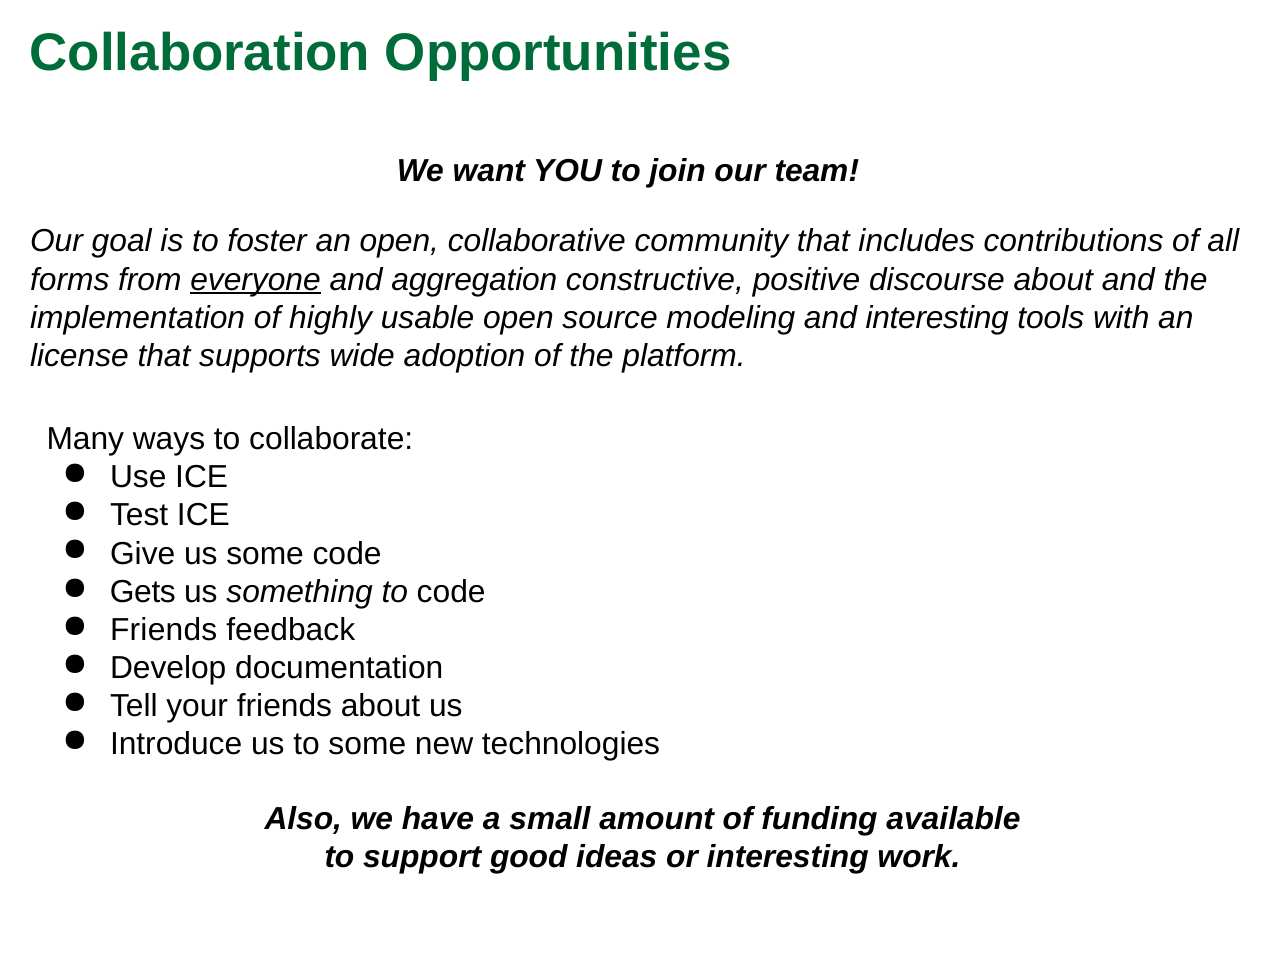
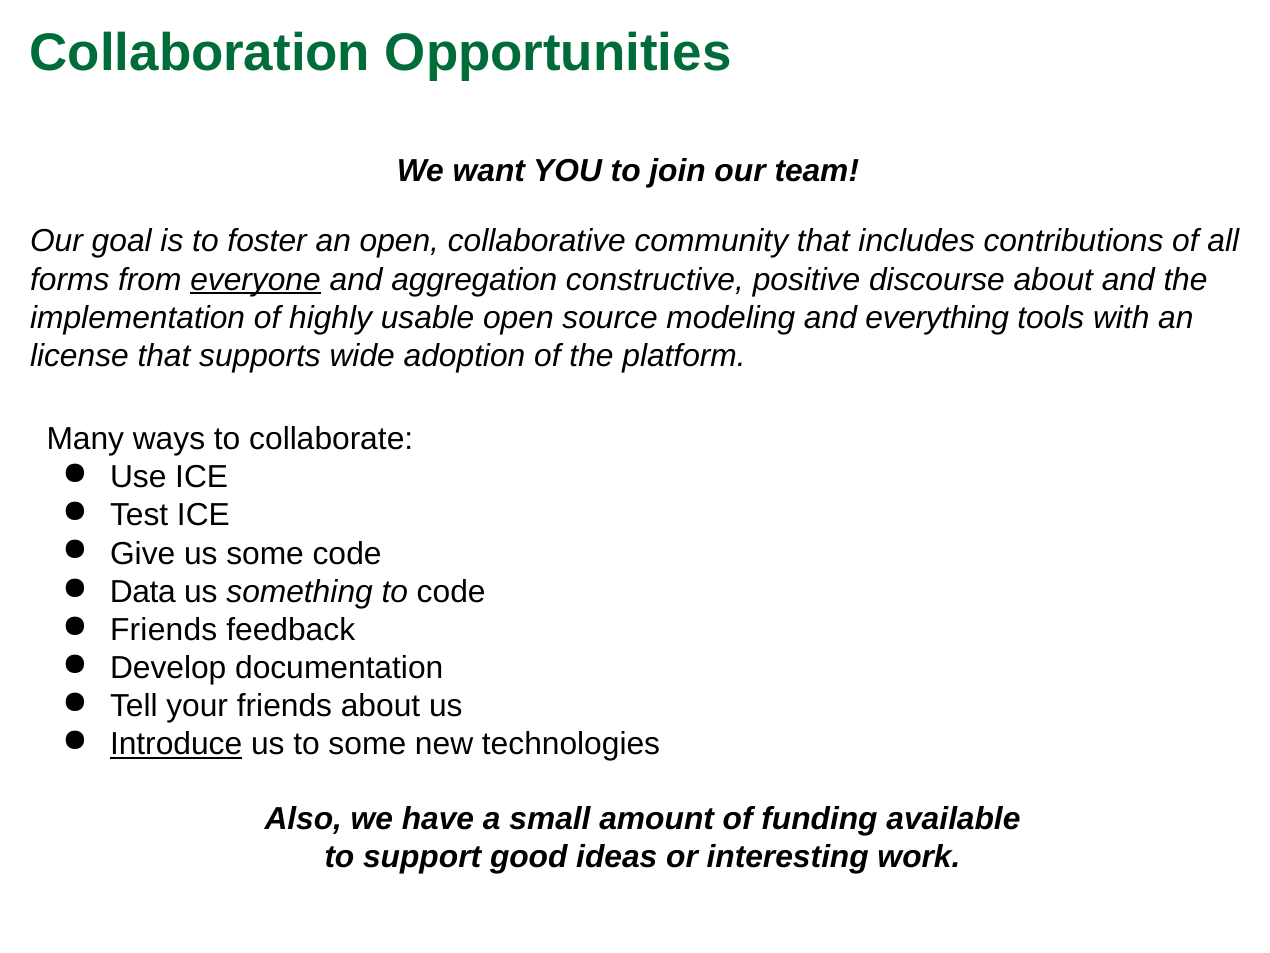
and interesting: interesting -> everything
Gets: Gets -> Data
Introduce underline: none -> present
